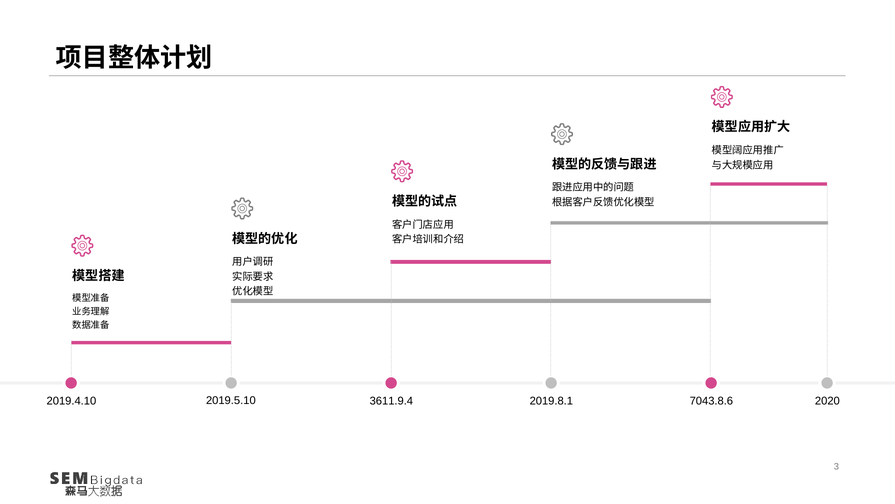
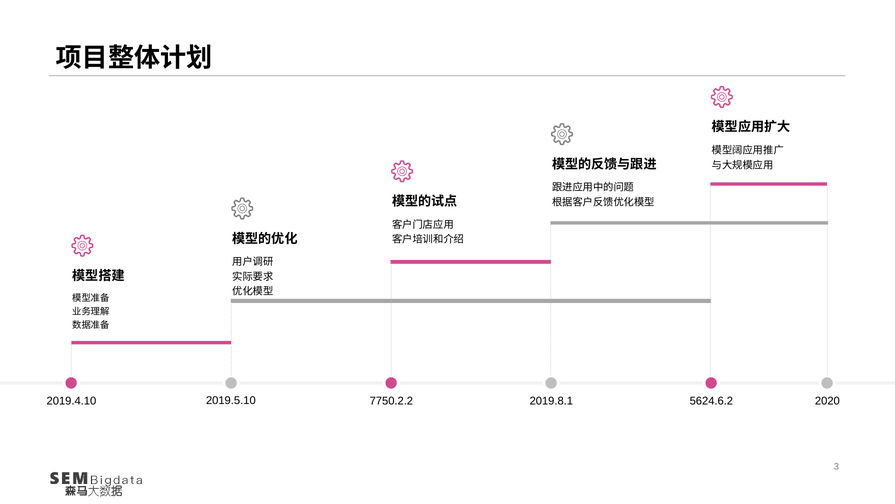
3611.9.4: 3611.9.4 -> 7750.2.2
7043.8.6: 7043.8.6 -> 5624.6.2
